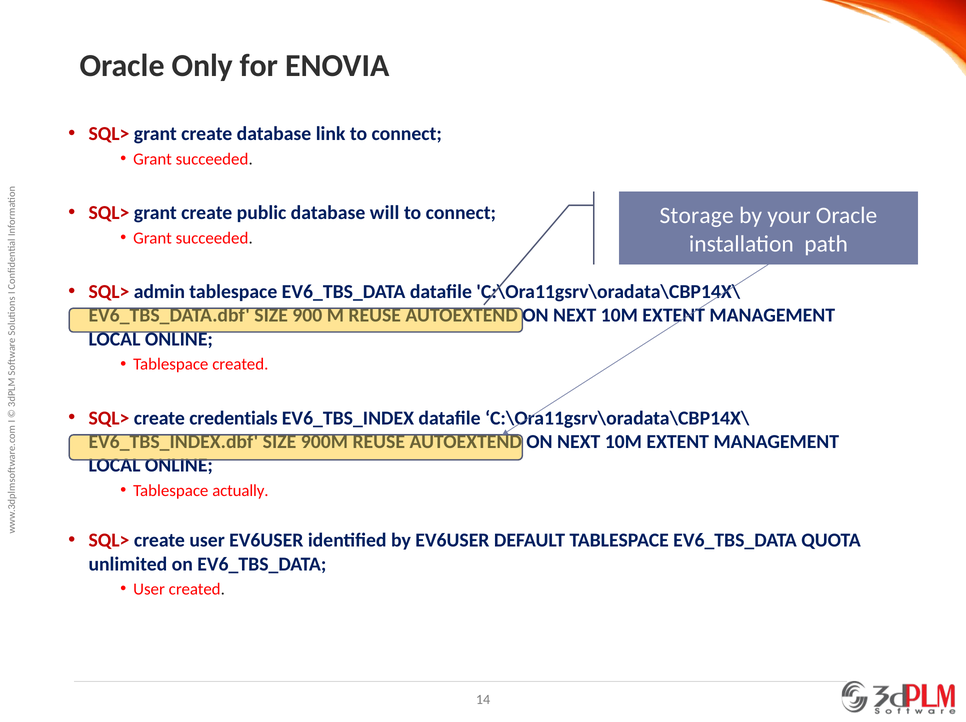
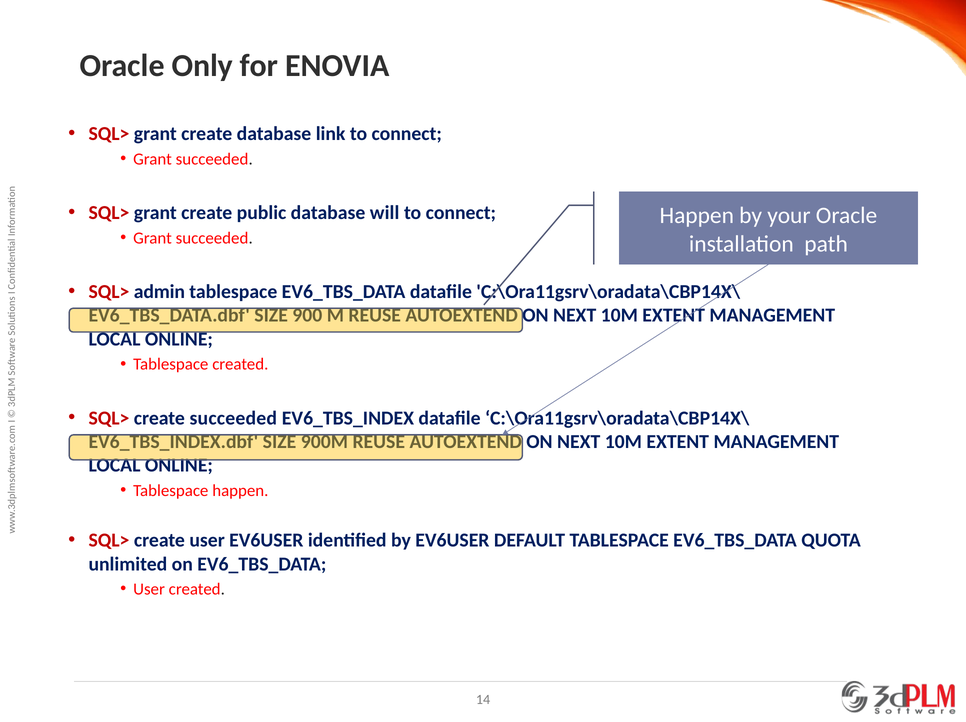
Storage at (697, 216): Storage -> Happen
create credentials: credentials -> succeeded
Tablespace actually: actually -> happen
